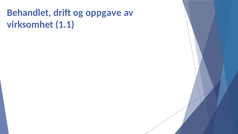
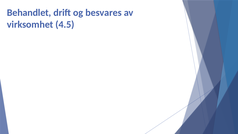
oppgave: oppgave -> besvares
1.1: 1.1 -> 4.5
